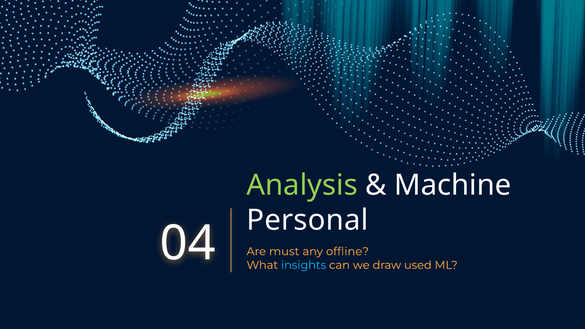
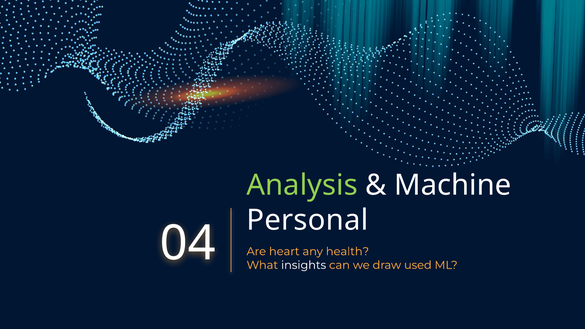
must: must -> heart
offline: offline -> health
insights colour: light blue -> white
